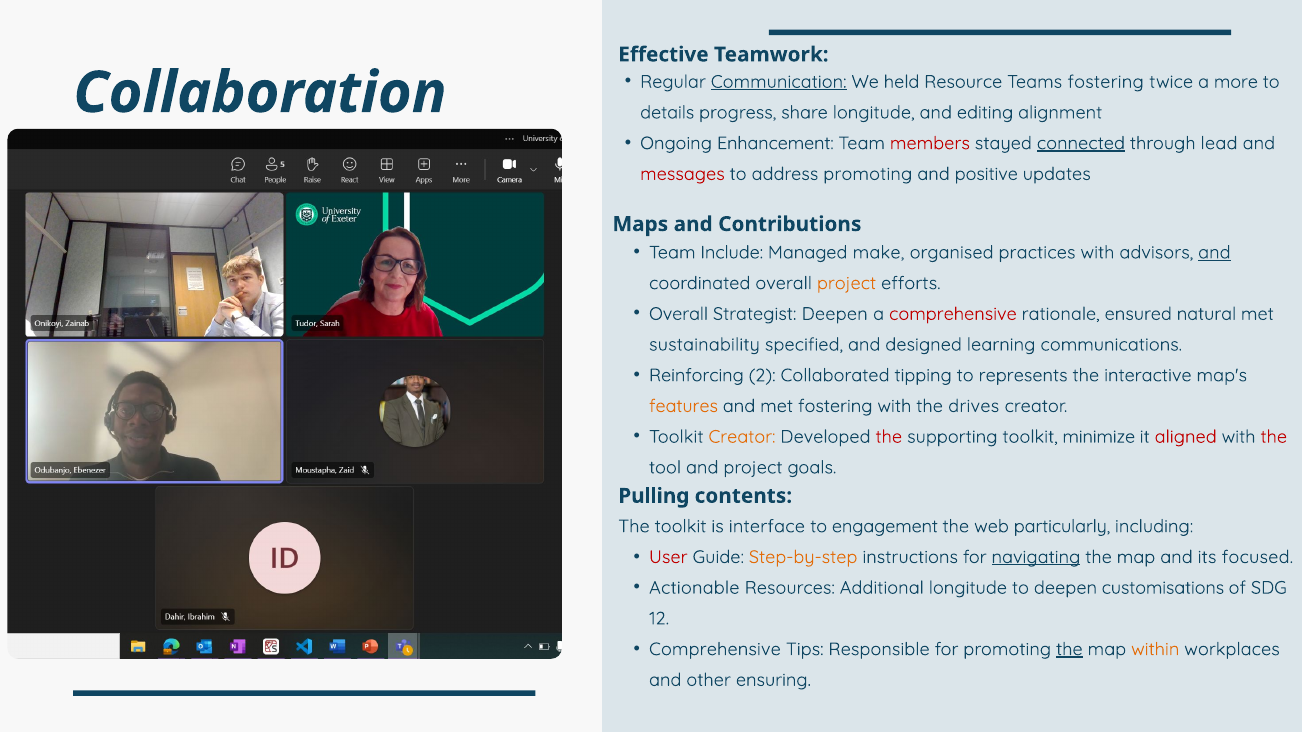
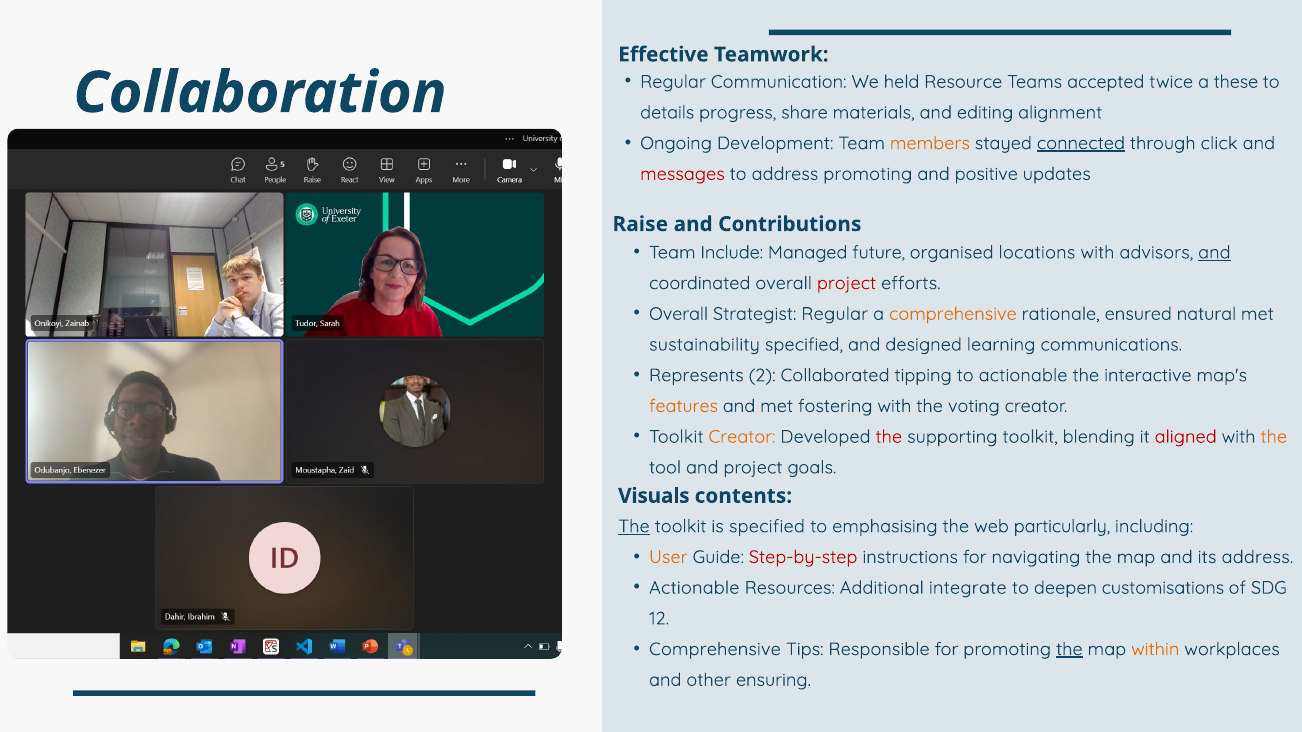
Communication underline: present -> none
Teams fostering: fostering -> accepted
more: more -> these
share longitude: longitude -> materials
Enhancement: Enhancement -> Development
members colour: red -> orange
lead: lead -> click
Maps: Maps -> Raise
make: make -> future
practices: practices -> locations
project at (847, 283) colour: orange -> red
Strategist Deepen: Deepen -> Regular
comprehensive at (953, 314) colour: red -> orange
Reinforcing: Reinforcing -> Represents
to represents: represents -> actionable
drives: drives -> voting
minimize: minimize -> blending
the at (1274, 437) colour: red -> orange
Pulling: Pulling -> Visuals
The at (634, 527) underline: none -> present
is interface: interface -> specified
engagement: engagement -> emphasising
User colour: red -> orange
Step-by-step colour: orange -> red
navigating underline: present -> none
its focused: focused -> address
Additional longitude: longitude -> integrate
